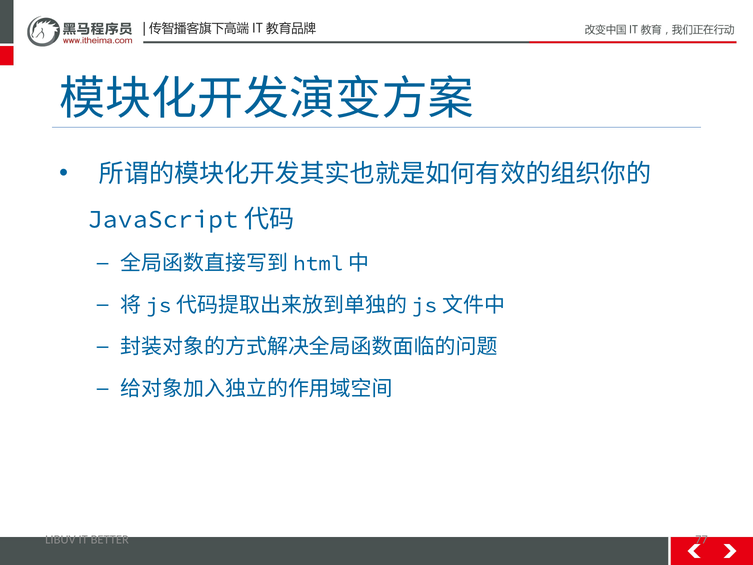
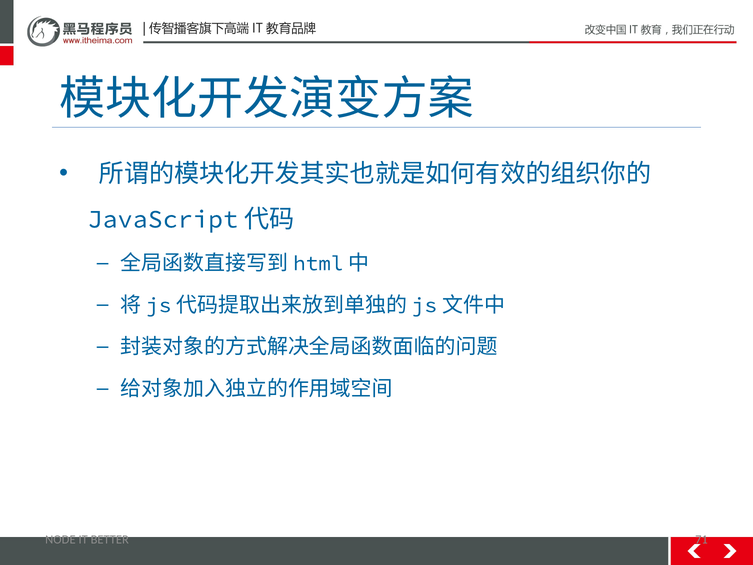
LIBUV: LIBUV -> NODE
77: 77 -> 71
